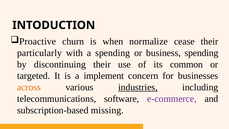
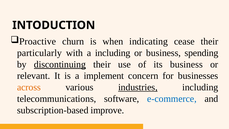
normalize: normalize -> indicating
a spending: spending -> including
discontinuing underline: none -> present
its common: common -> business
targeted: targeted -> relevant
e-commerce colour: purple -> blue
missing: missing -> improve
